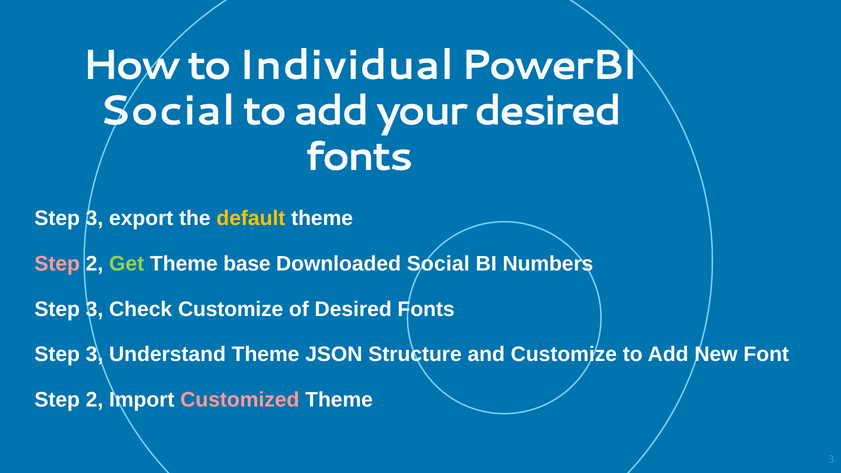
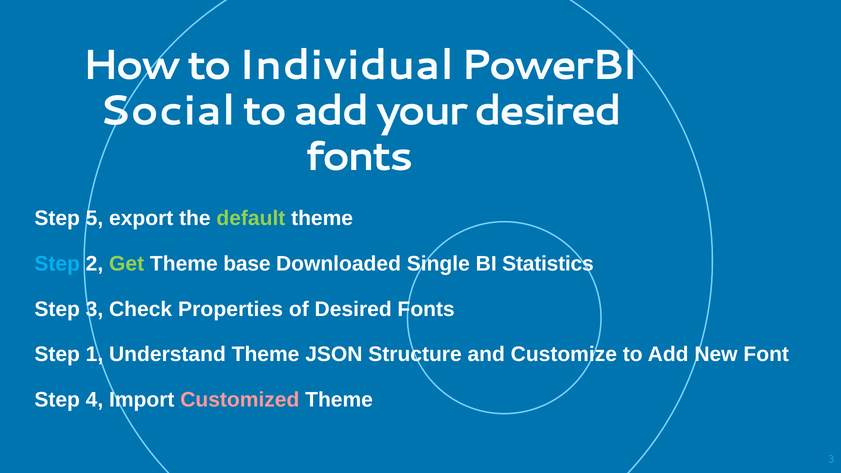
3 at (94, 218): 3 -> 5
default colour: yellow -> light green
Step at (57, 264) colour: pink -> light blue
Downloaded Social: Social -> Single
Numbers: Numbers -> Statistics
Check Customize: Customize -> Properties
3 at (94, 355): 3 -> 1
2 at (94, 400): 2 -> 4
